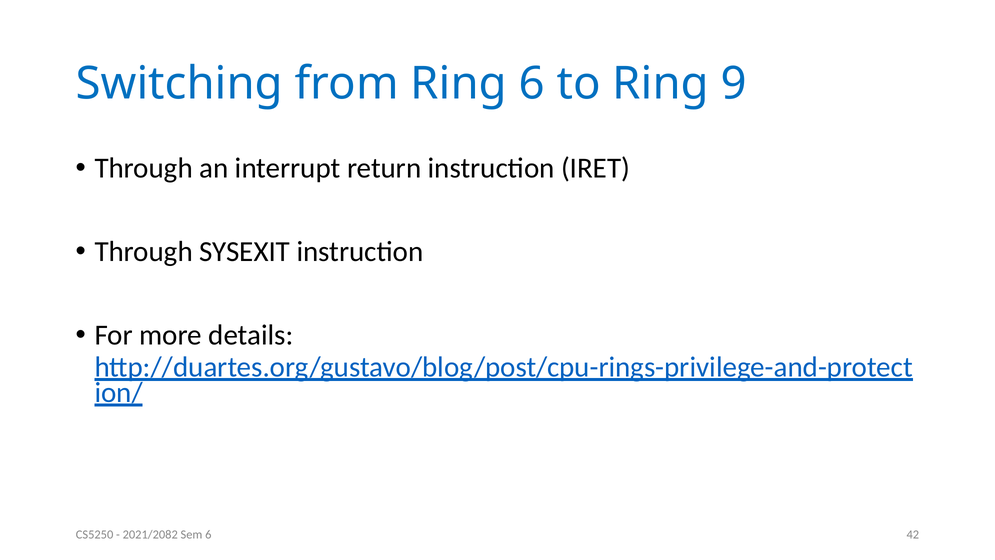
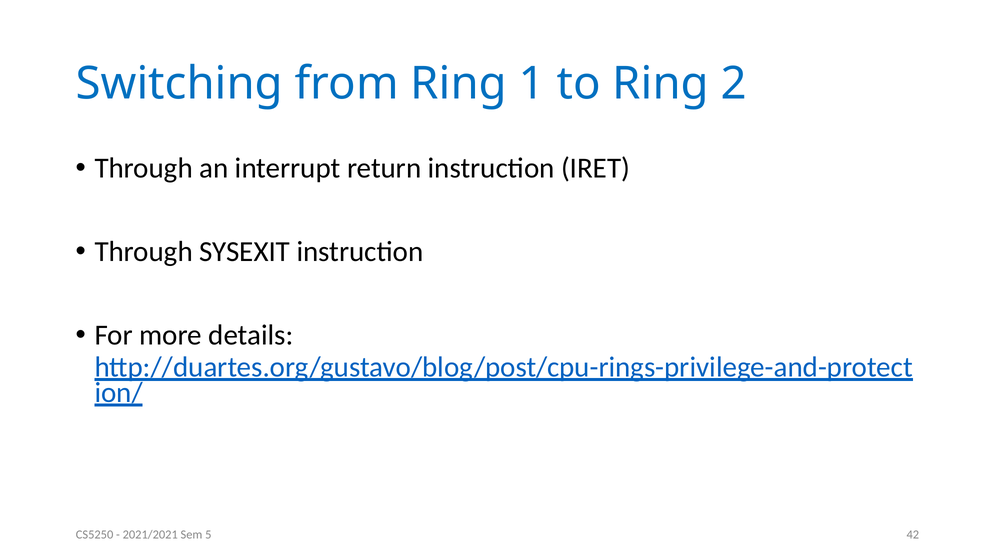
Ring 6: 6 -> 1
9: 9 -> 2
2021/2082: 2021/2082 -> 2021/2021
Sem 6: 6 -> 5
